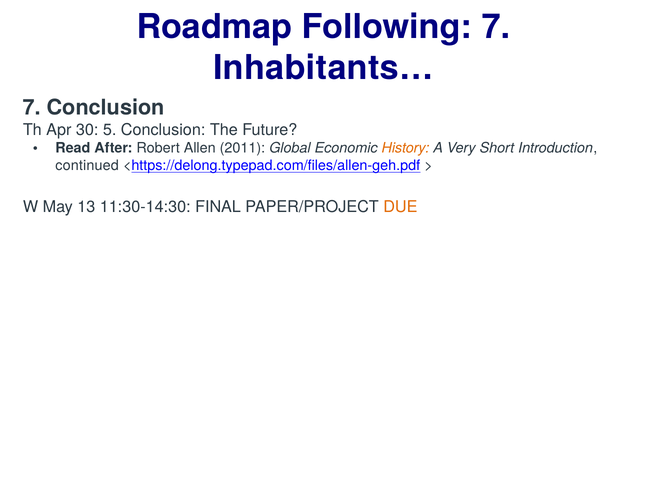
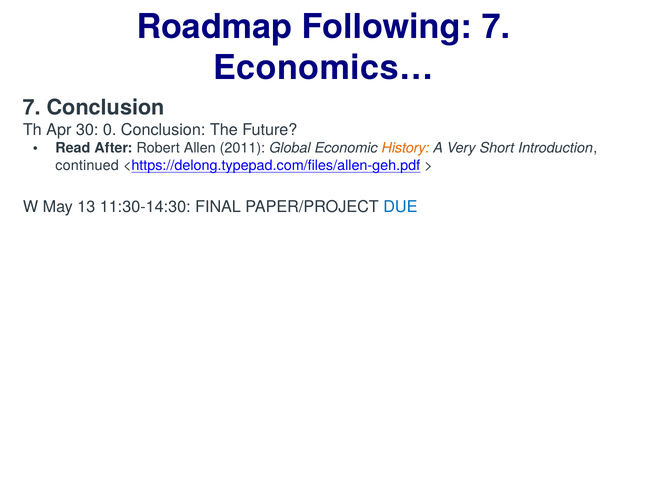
Inhabitants…: Inhabitants… -> Economics…
5: 5 -> 0
DUE colour: orange -> blue
